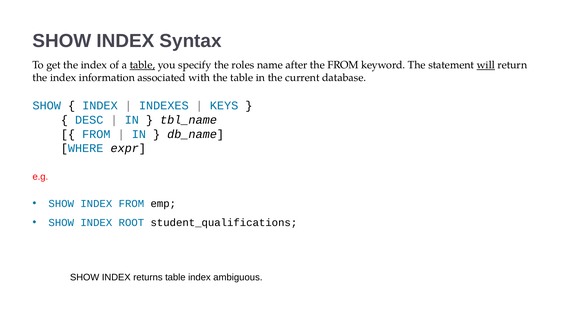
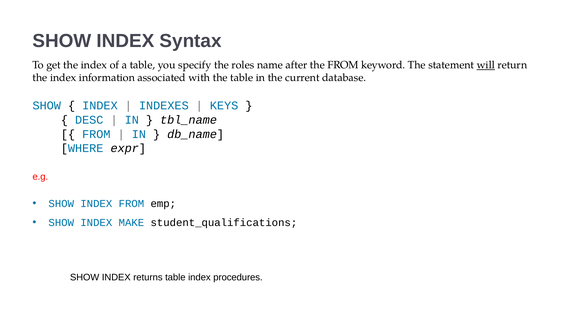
table at (142, 65) underline: present -> none
ROOT: ROOT -> MAKE
ambiguous: ambiguous -> procedures
